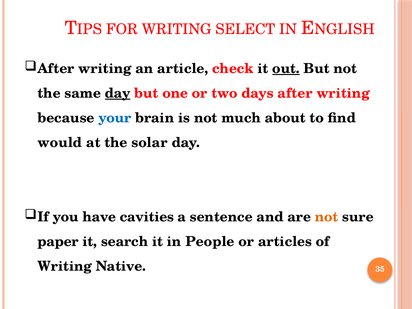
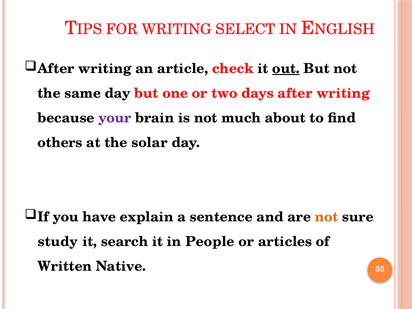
day at (118, 93) underline: present -> none
your colour: blue -> purple
would: would -> others
cavities: cavities -> explain
paper: paper -> study
Writing at (65, 266): Writing -> Written
